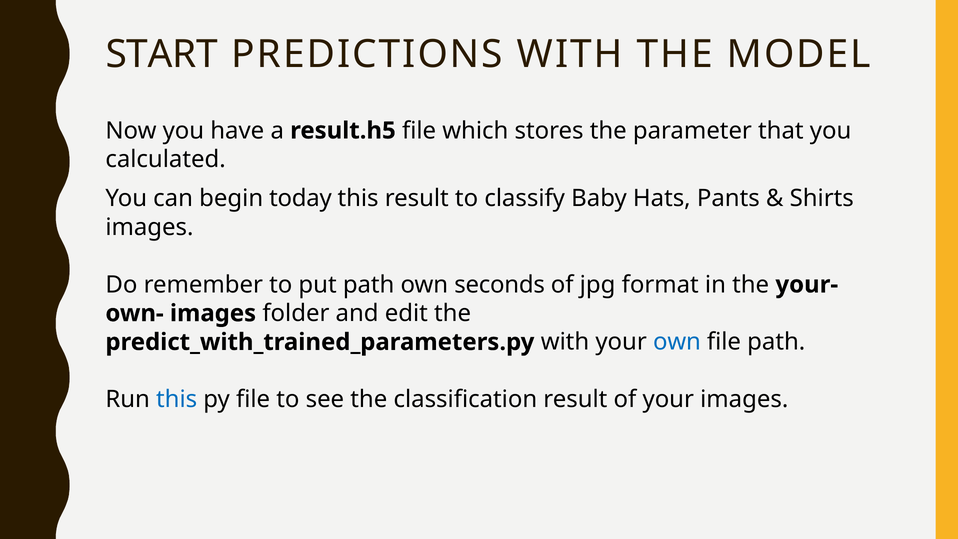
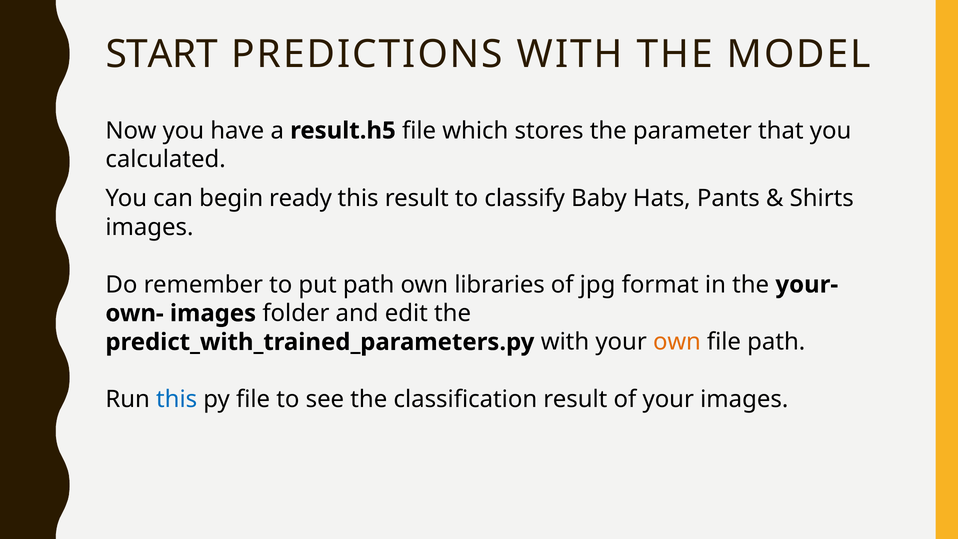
today: today -> ready
seconds: seconds -> libraries
own at (677, 342) colour: blue -> orange
